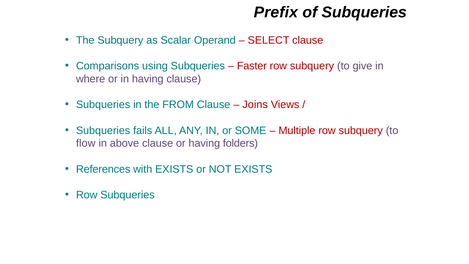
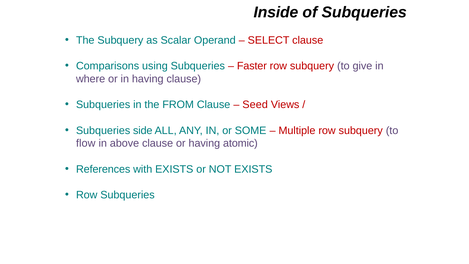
Prefix: Prefix -> Inside
Joins: Joins -> Seed
fails: fails -> side
folders: folders -> atomic
